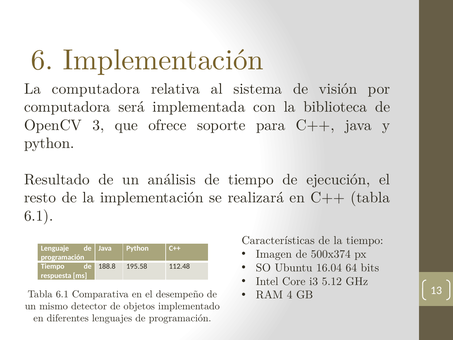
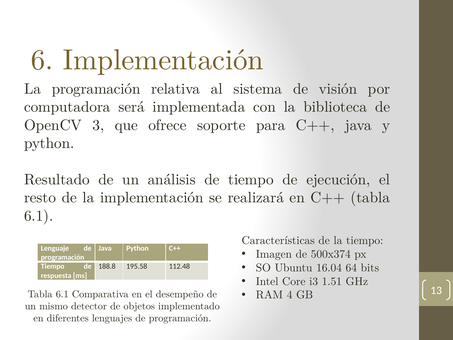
La computadora: computadora -> programación
5.12: 5.12 -> 1.51
